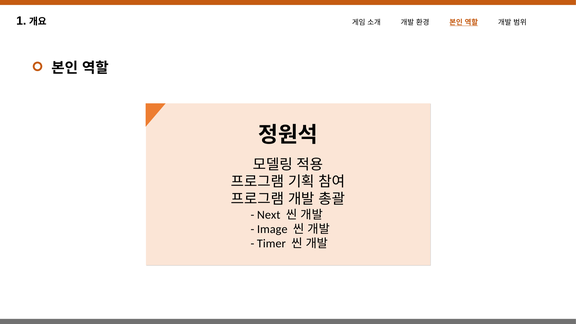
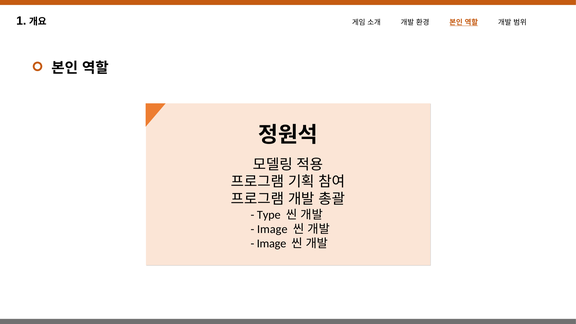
Next: Next -> Type
Timer at (271, 244): Timer -> Image
